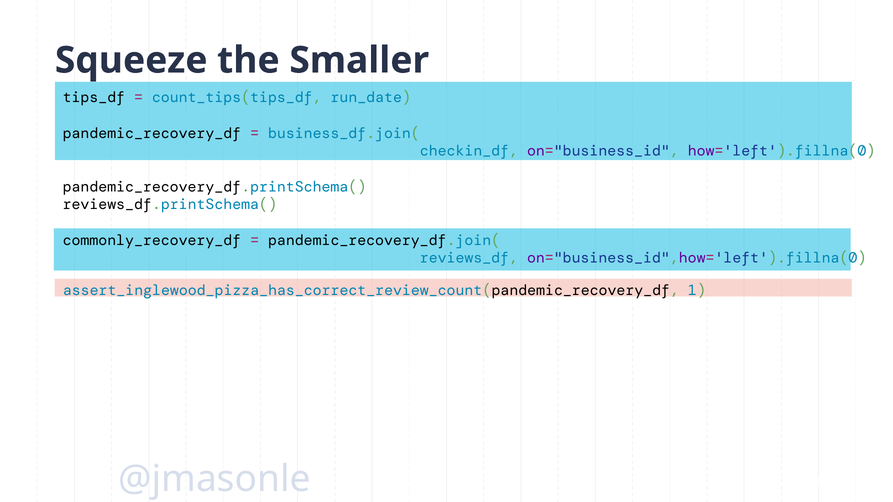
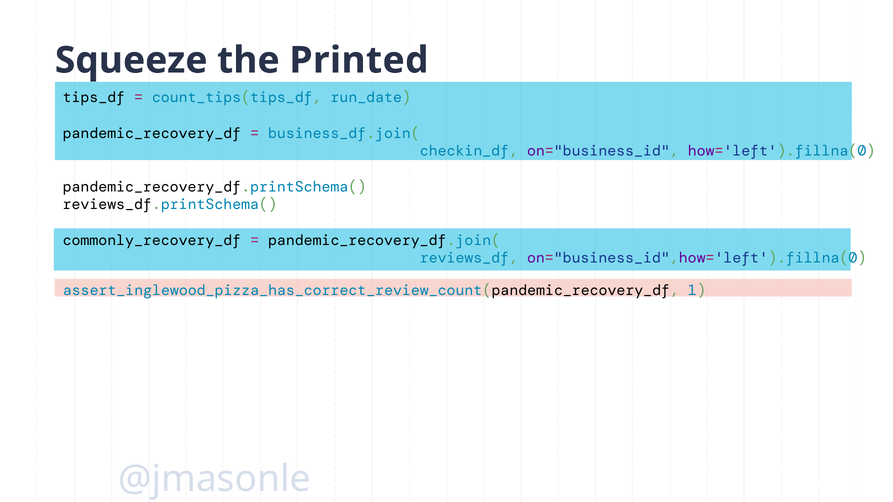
Smaller: Smaller -> Printed
